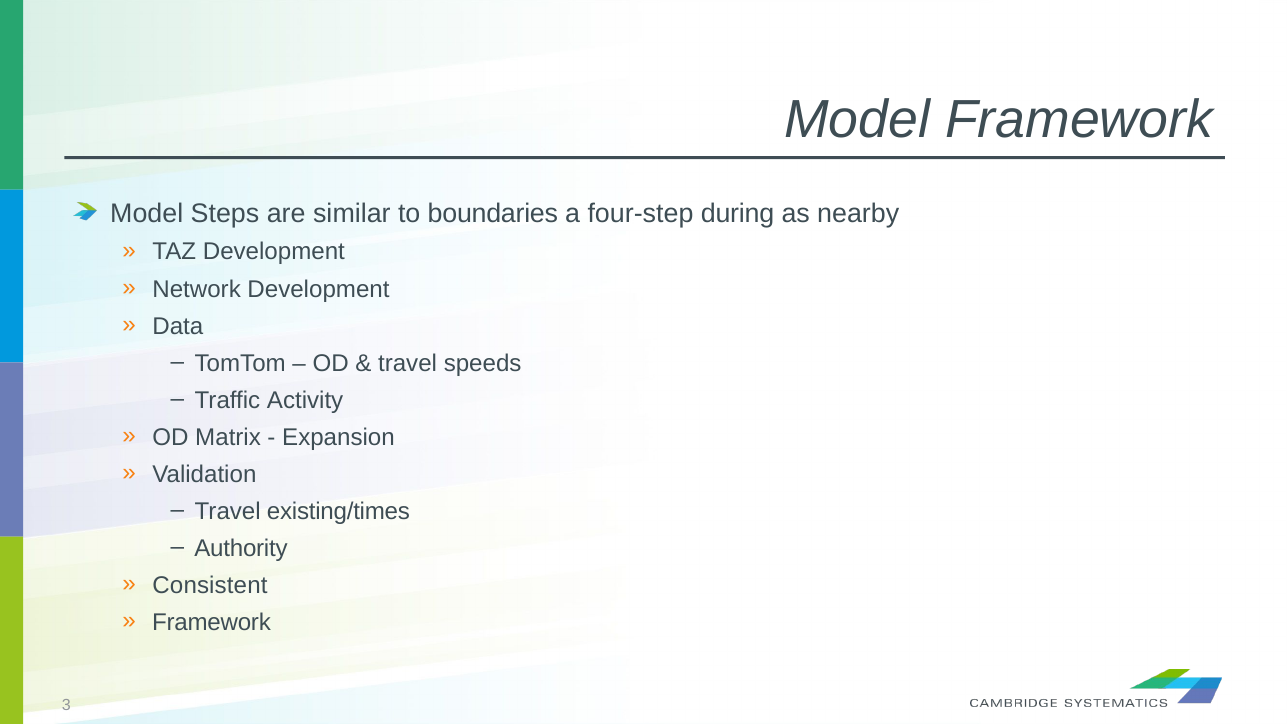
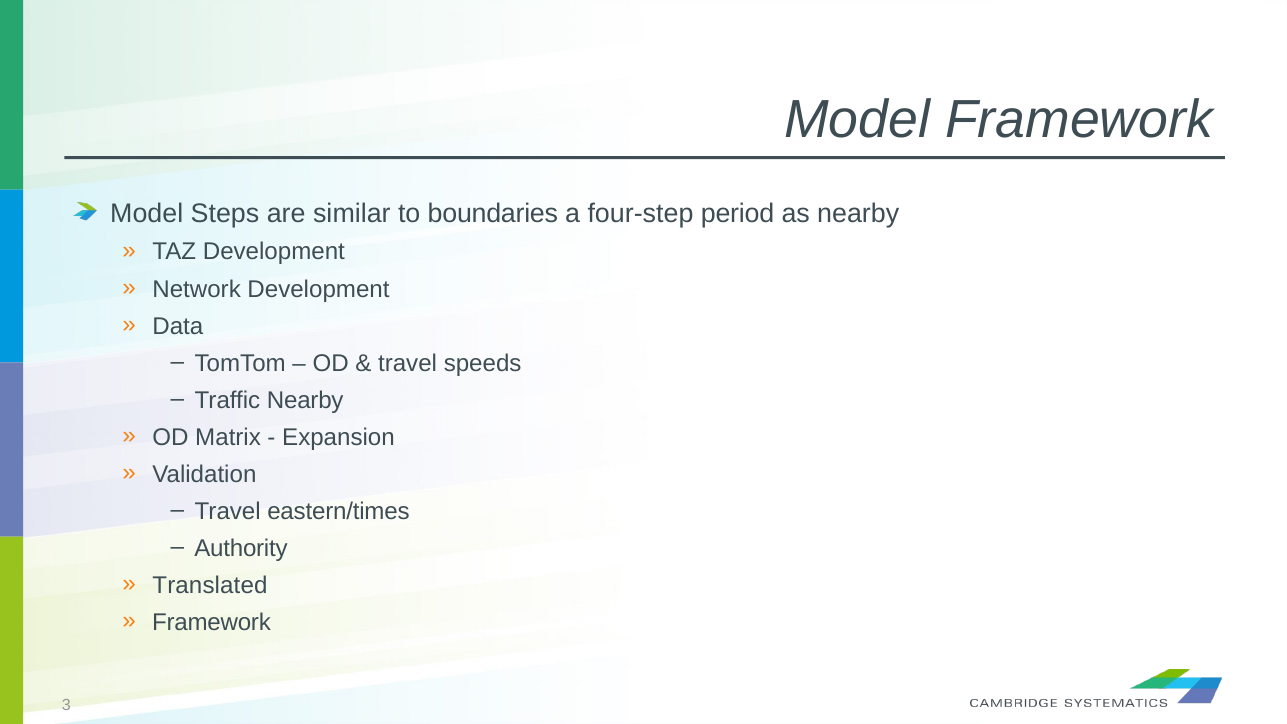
during: during -> period
Traffic Activity: Activity -> Nearby
existing/times: existing/times -> eastern/times
Consistent: Consistent -> Translated
